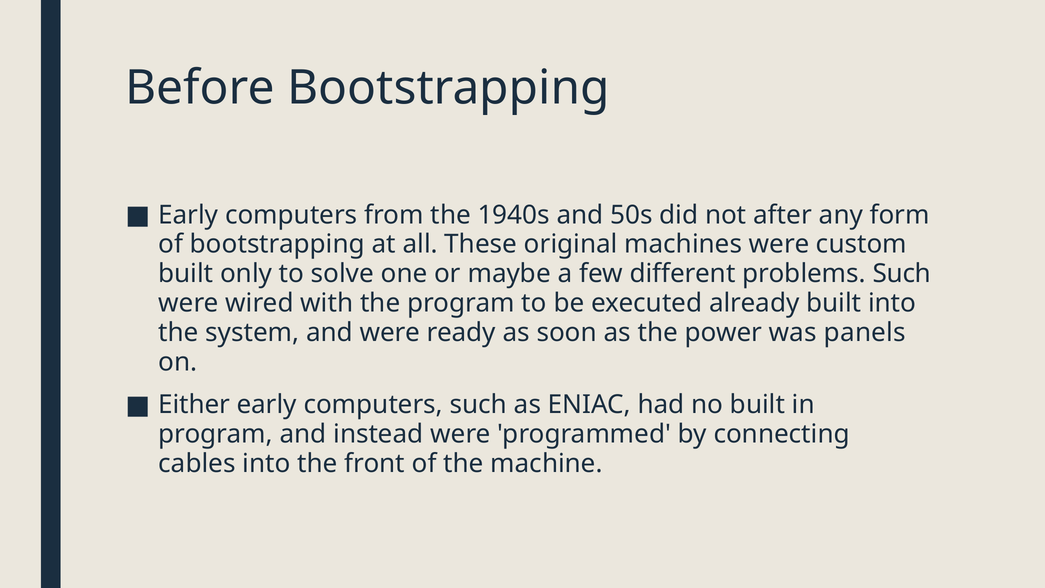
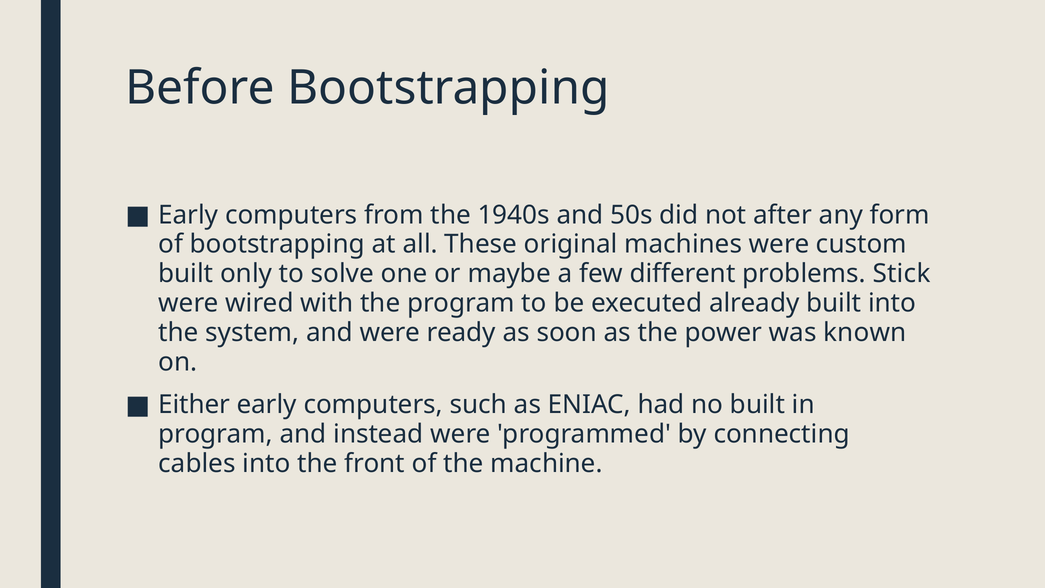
problems Such: Such -> Stick
panels: panels -> known
